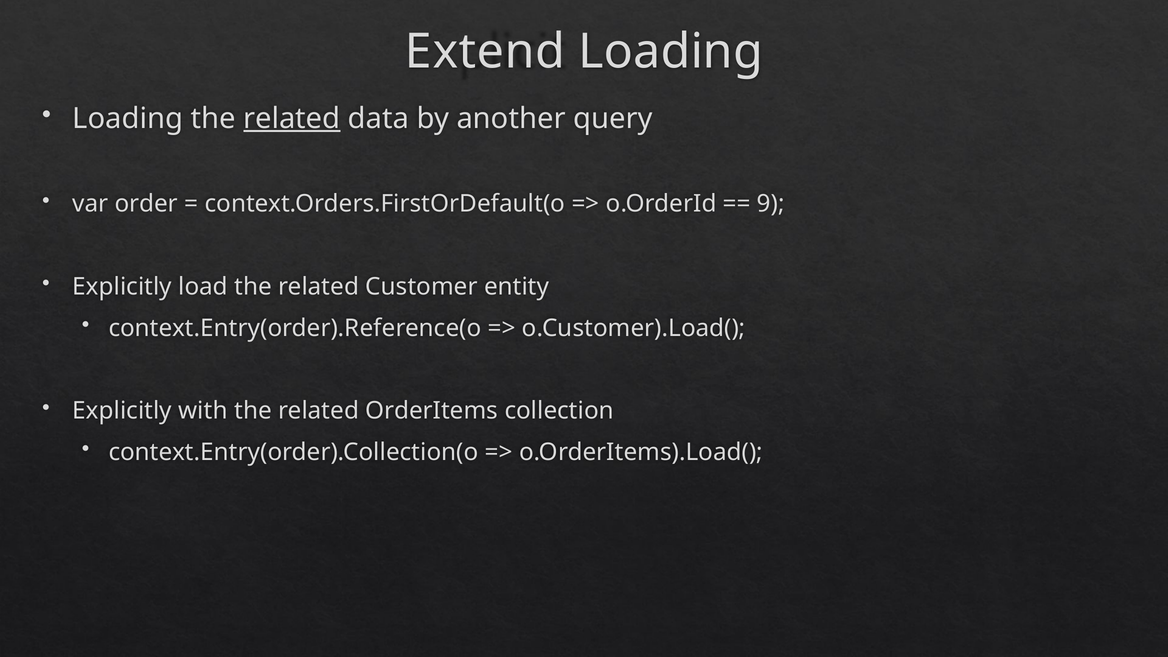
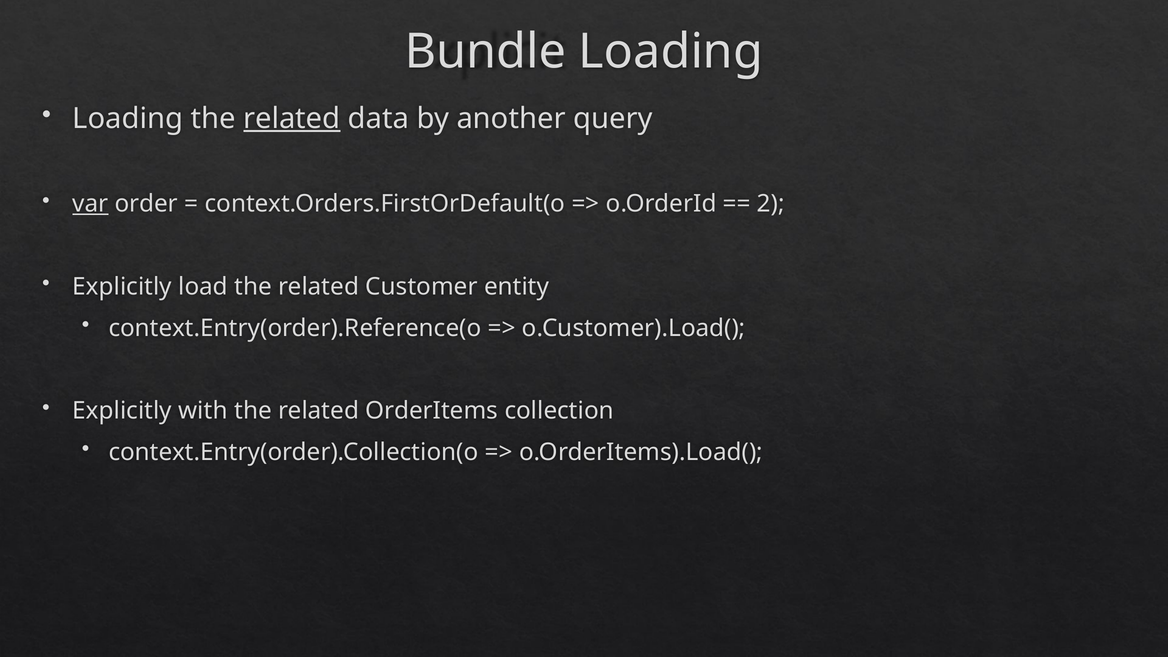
Extend: Extend -> Bundle
var underline: none -> present
9: 9 -> 2
